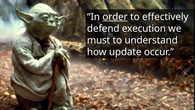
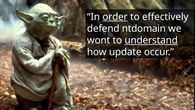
execution: execution -> ntdomain
must: must -> wont
understand underline: none -> present
